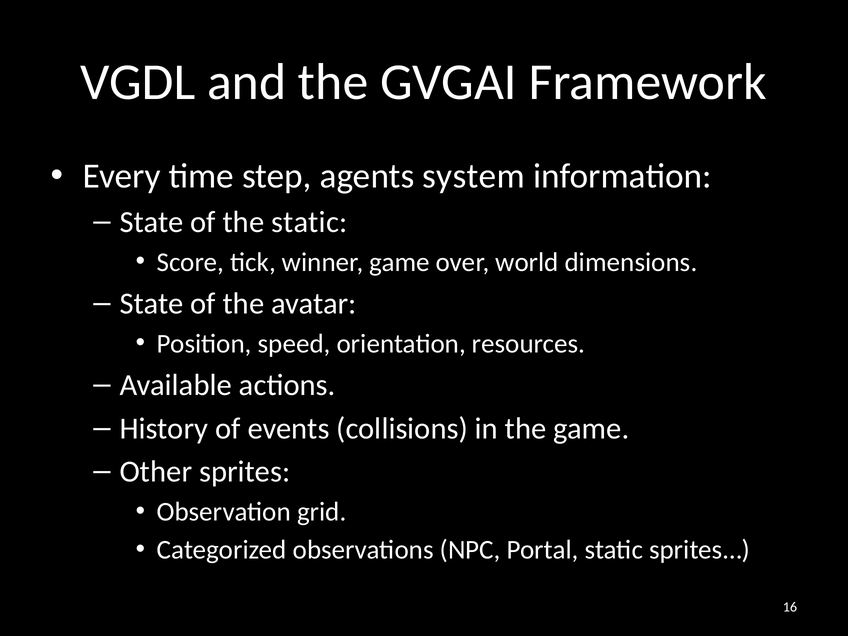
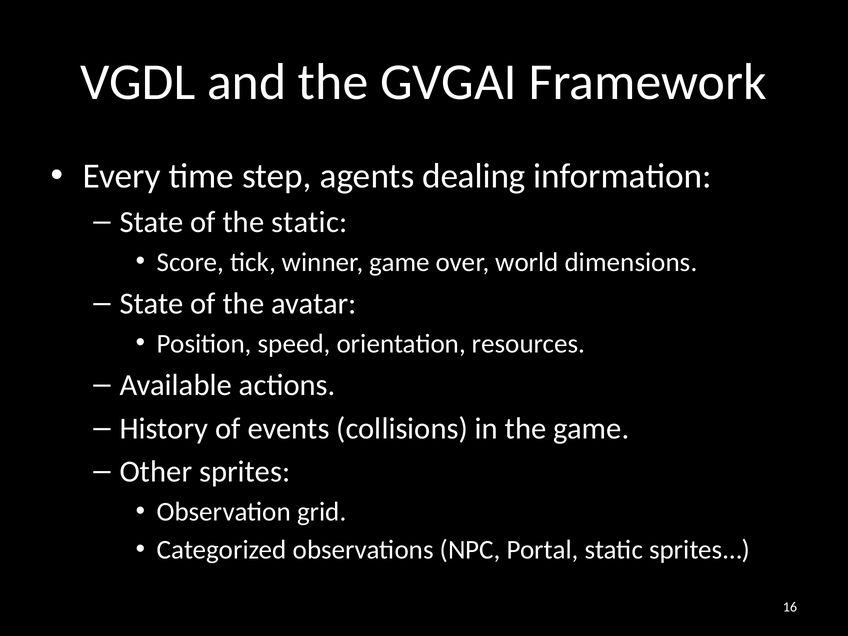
system: system -> dealing
